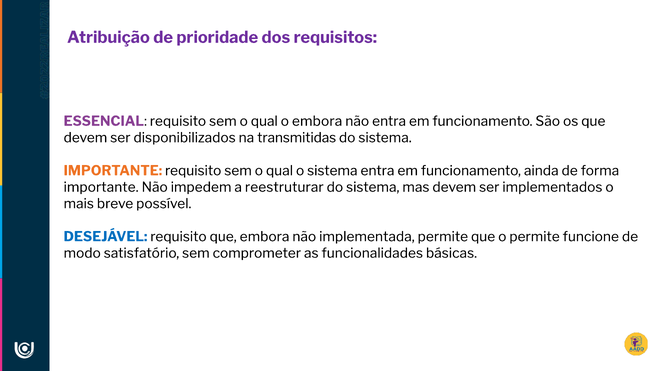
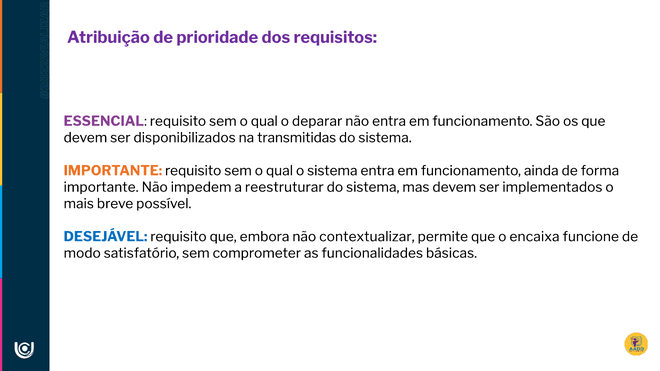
o embora: embora -> deparar
implementada: implementada -> contextualizar
o permite: permite -> encaixa
